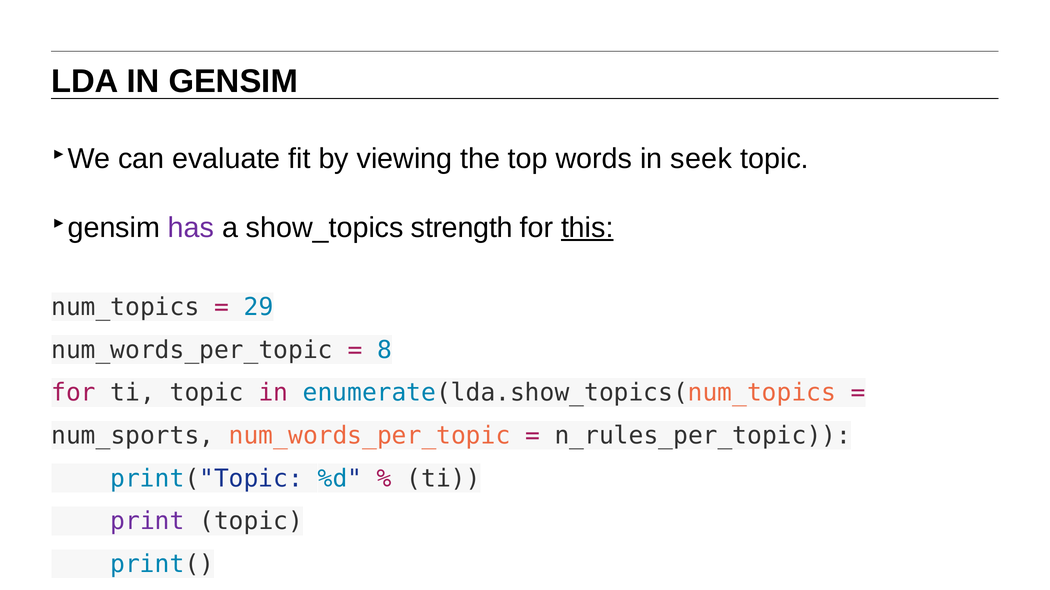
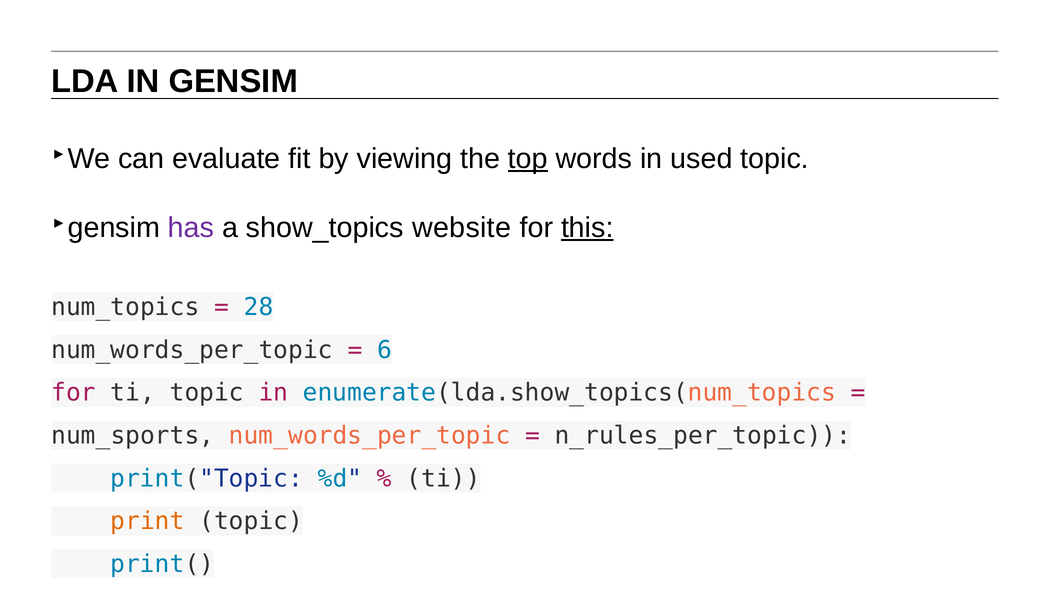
top underline: none -> present
seek: seek -> used
strength: strength -> website
29: 29 -> 28
8: 8 -> 6
print colour: purple -> orange
